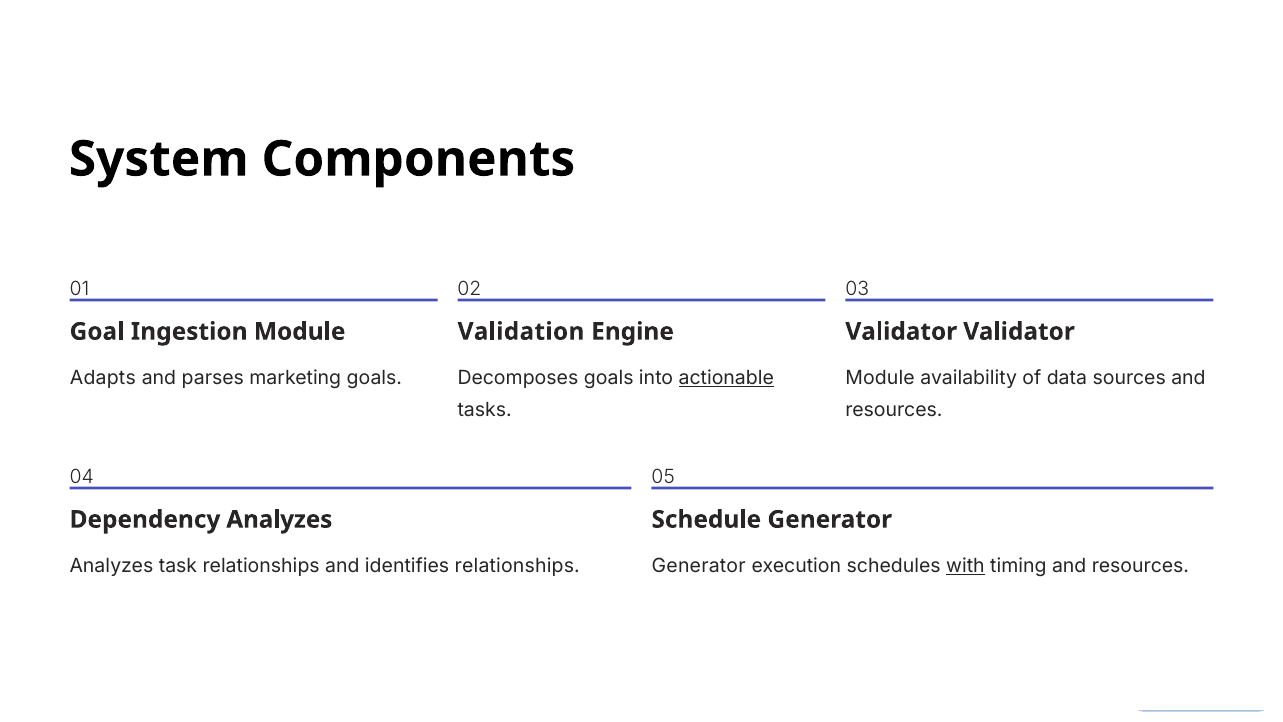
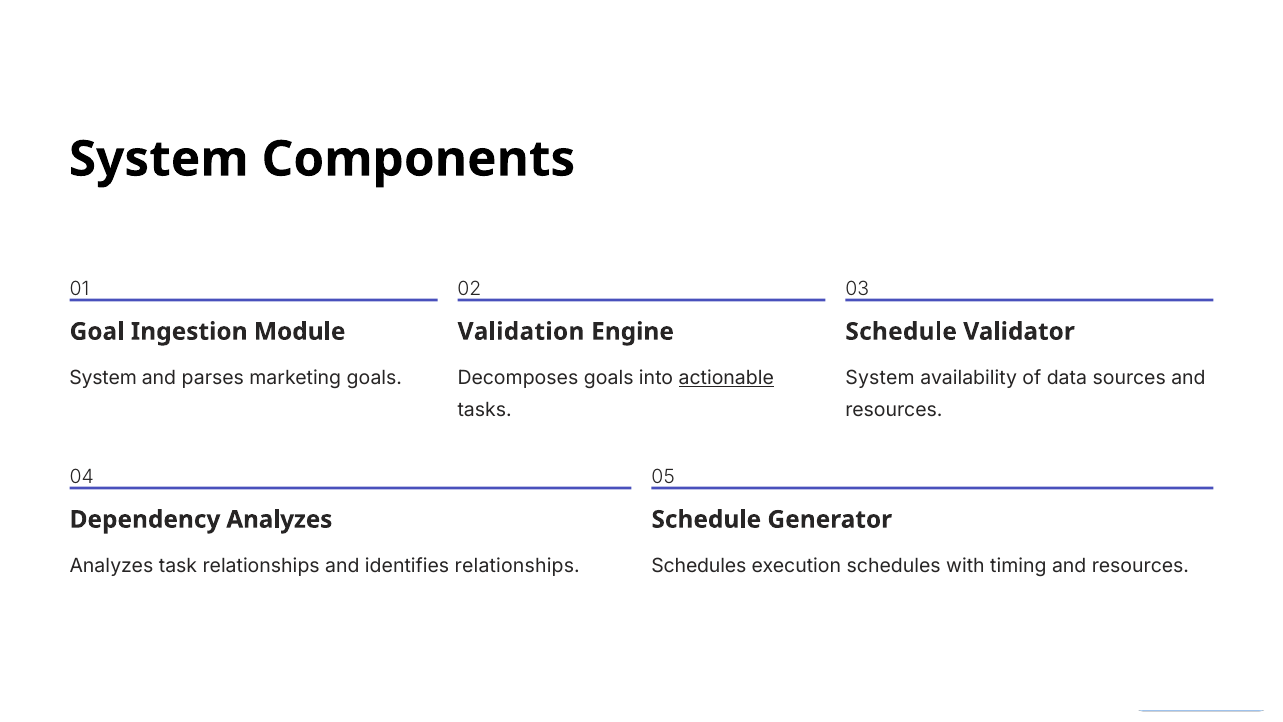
Validator at (901, 332): Validator -> Schedule
Adapts at (103, 378): Adapts -> System
Module at (880, 378): Module -> System
Generator at (699, 566): Generator -> Schedules
with underline: present -> none
